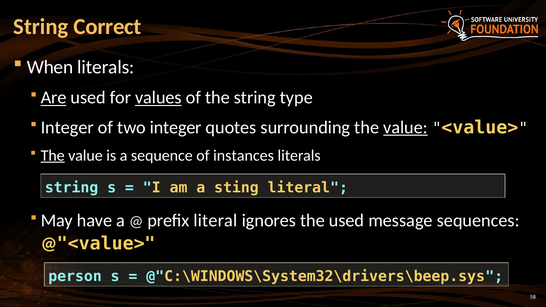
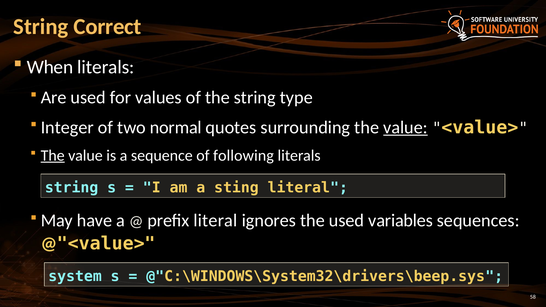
Are underline: present -> none
values underline: present -> none
two integer: integer -> normal
instances: instances -> following
message: message -> variables
person: person -> system
